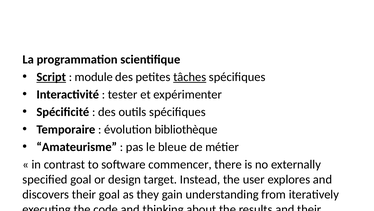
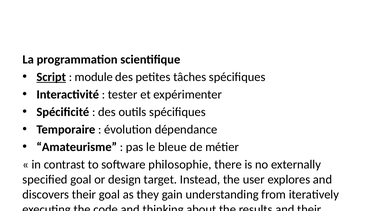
tâches underline: present -> none
bibliothèque: bibliothèque -> dépendance
commencer: commencer -> philosophie
